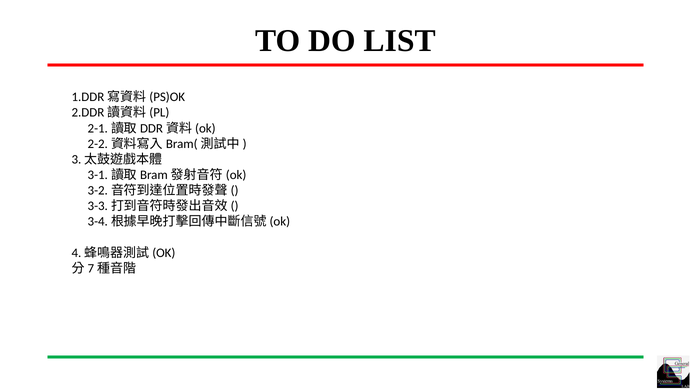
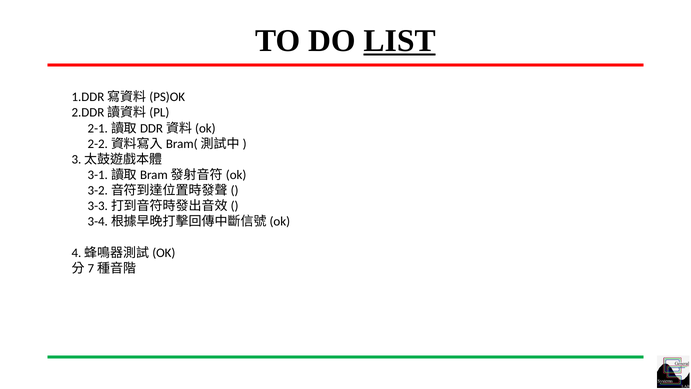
LIST underline: none -> present
